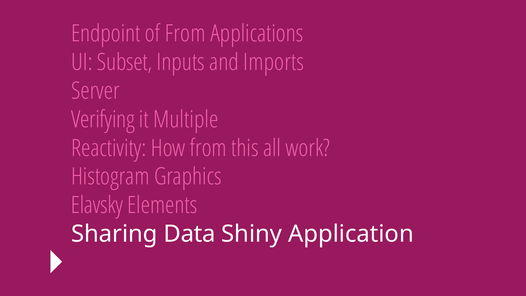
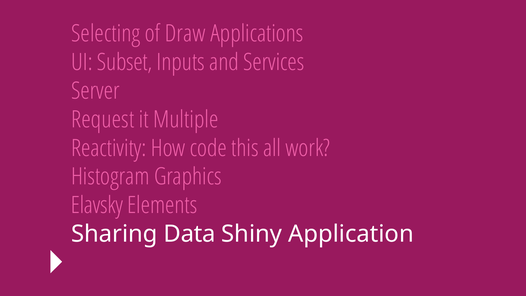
Endpoint: Endpoint -> Selecting
of From: From -> Draw
Imports: Imports -> Services
Verifying: Verifying -> Request
How from: from -> code
